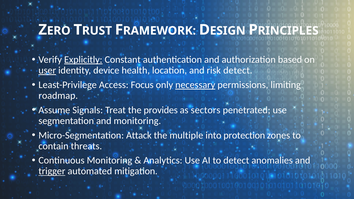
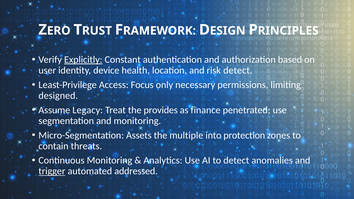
user underline: present -> none
necessary underline: present -> none
roadmap: roadmap -> designed
Signals: Signals -> Legacy
sectors: sectors -> finance
Attack: Attack -> Assets
mitigation: mitigation -> addressed
